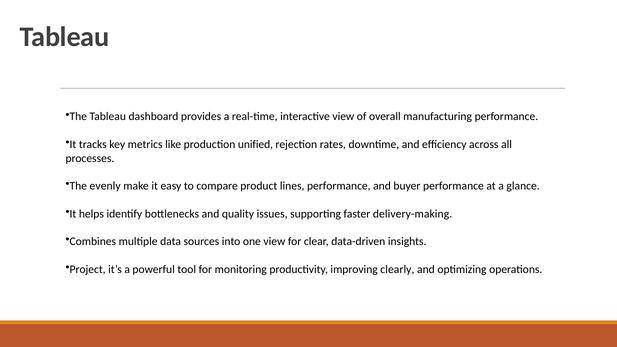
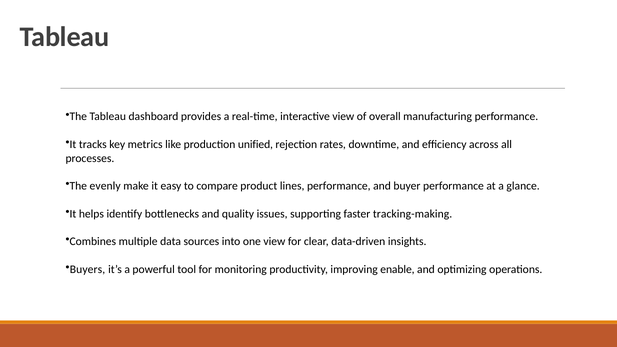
delivery-making: delivery-making -> tracking-making
Project: Project -> Buyers
clearly: clearly -> enable
